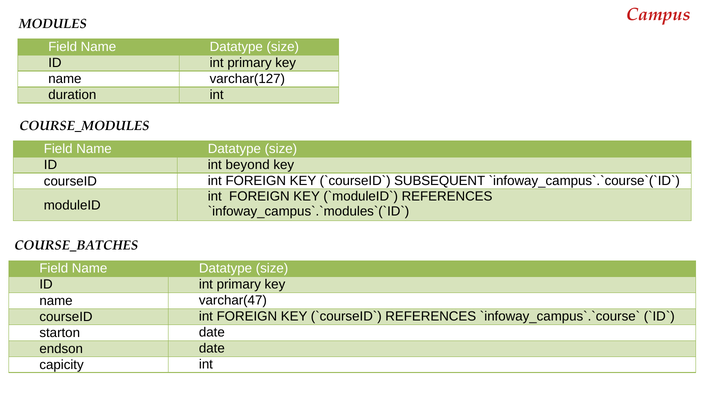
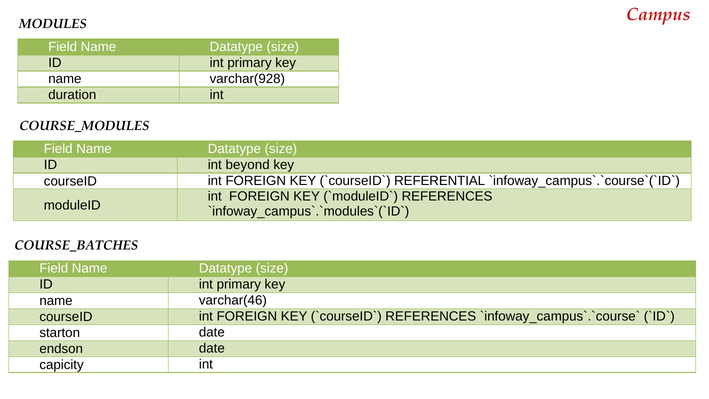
varchar(127: varchar(127 -> varchar(928
SUBSEQUENT: SUBSEQUENT -> REFERENTIAL
varchar(47: varchar(47 -> varchar(46
